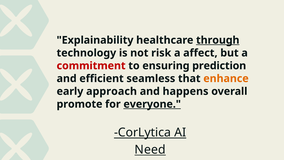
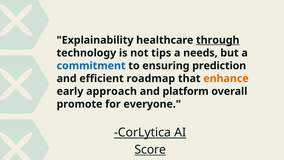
risk: risk -> tips
affect: affect -> needs
commitment colour: red -> blue
seamless: seamless -> roadmap
happens: happens -> platform
everyone underline: present -> none
Need: Need -> Score
